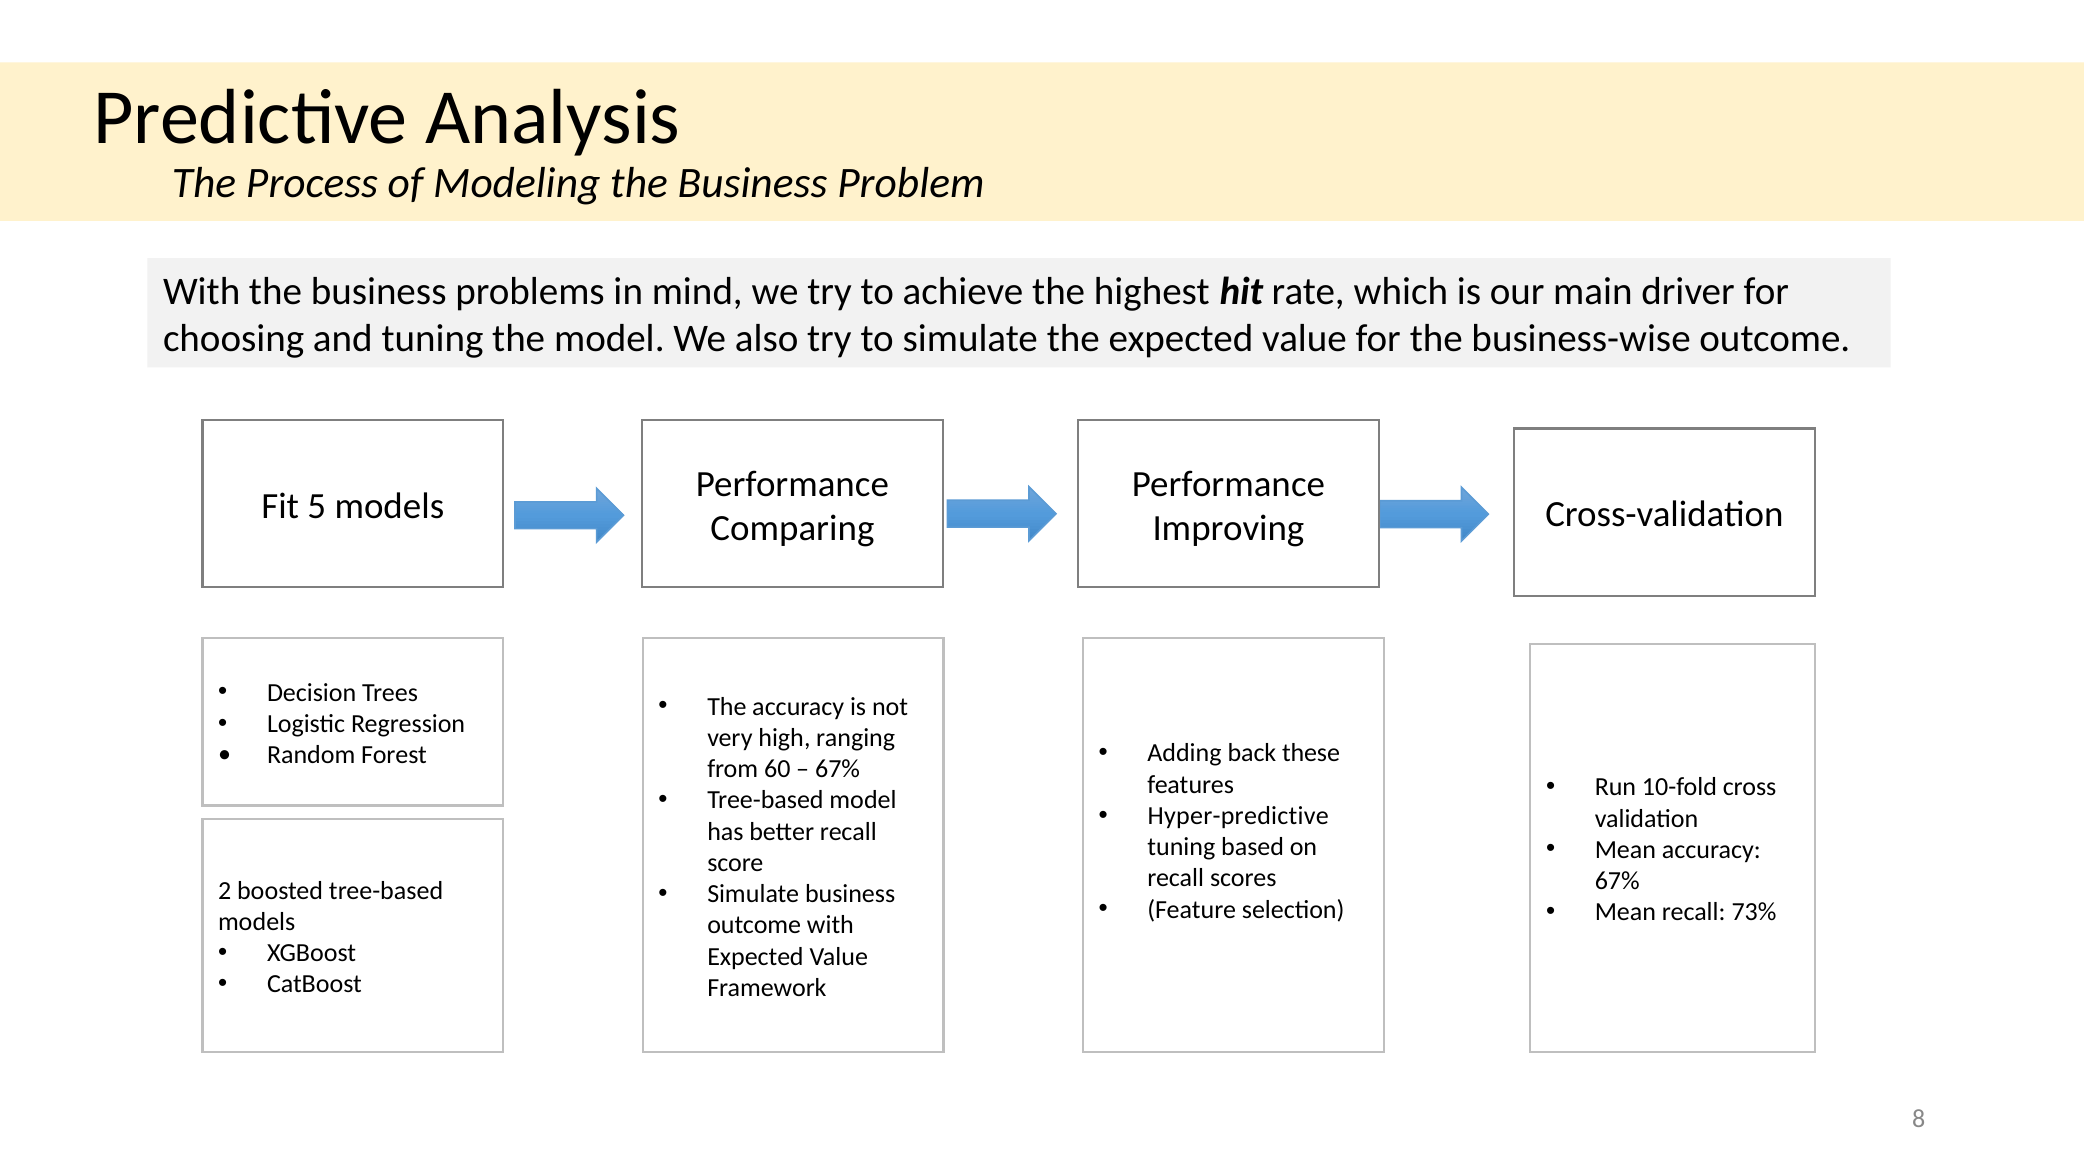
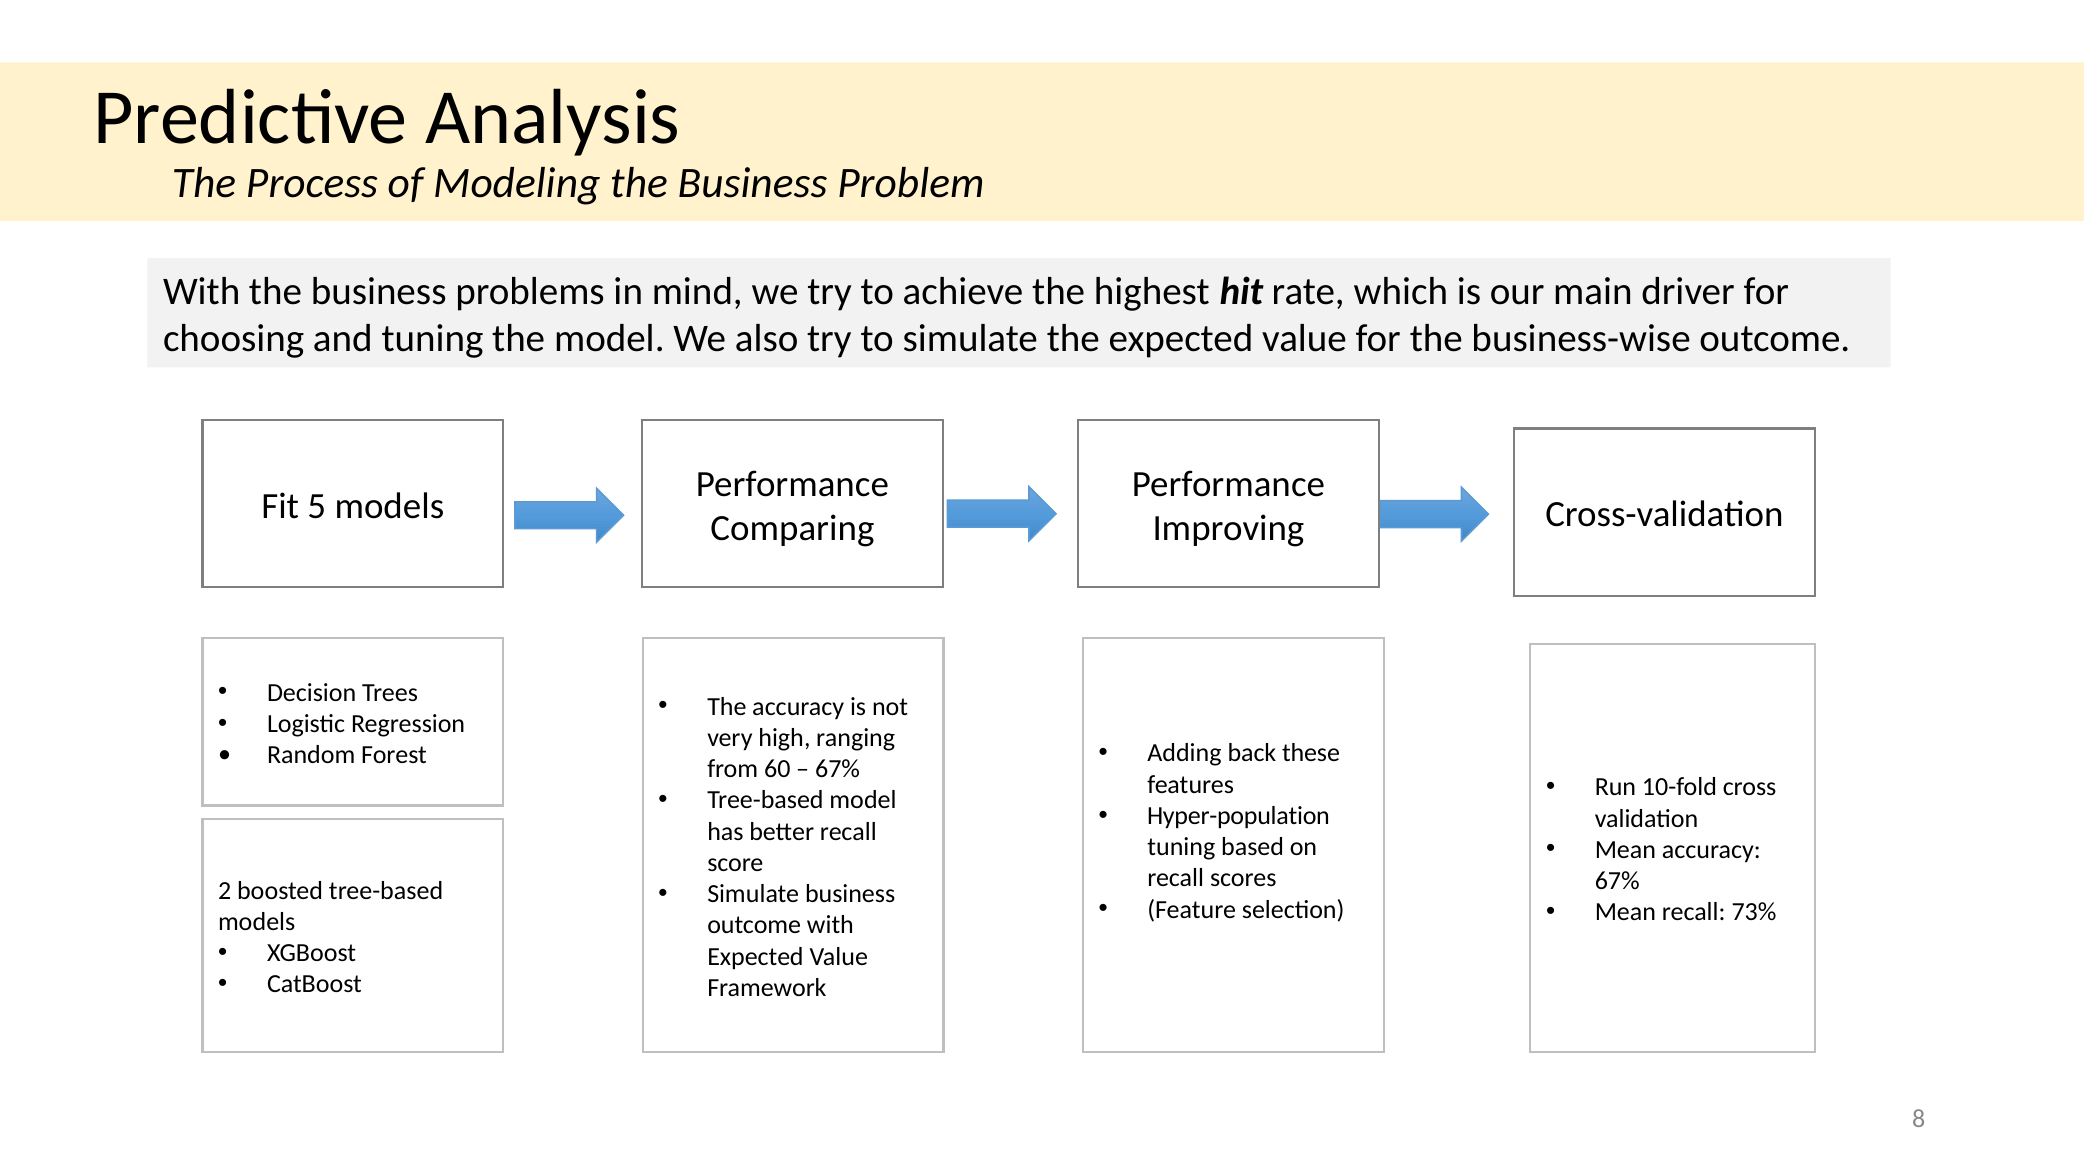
Hyper-predictive: Hyper-predictive -> Hyper-population
